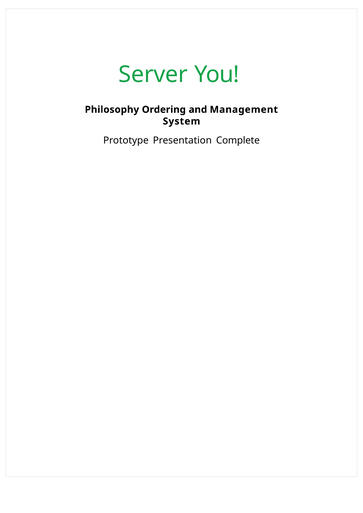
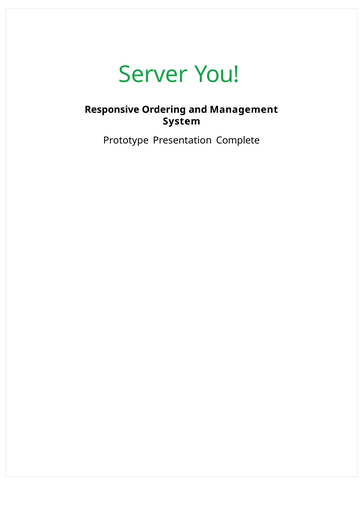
Philosophy: Philosophy -> Responsive
